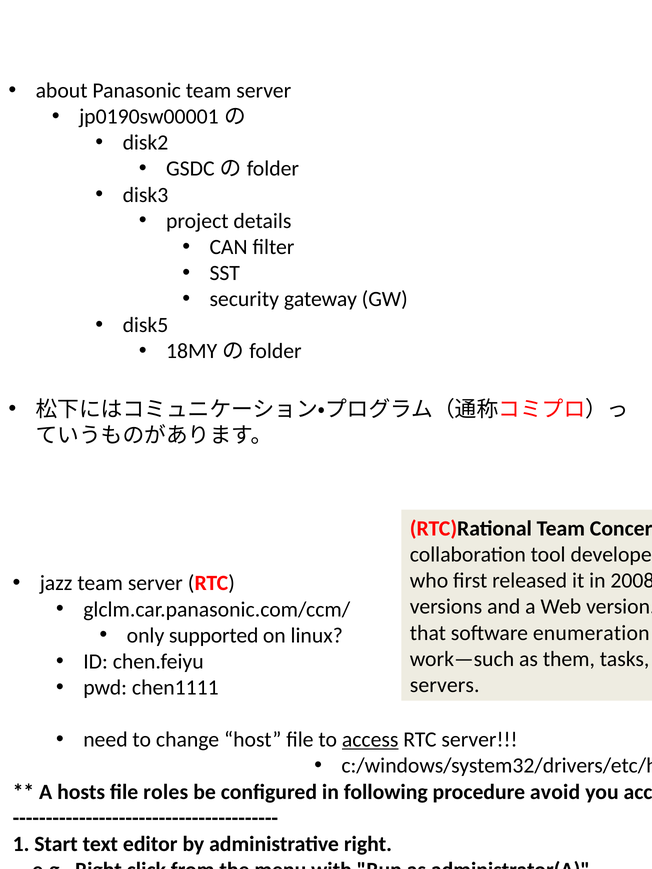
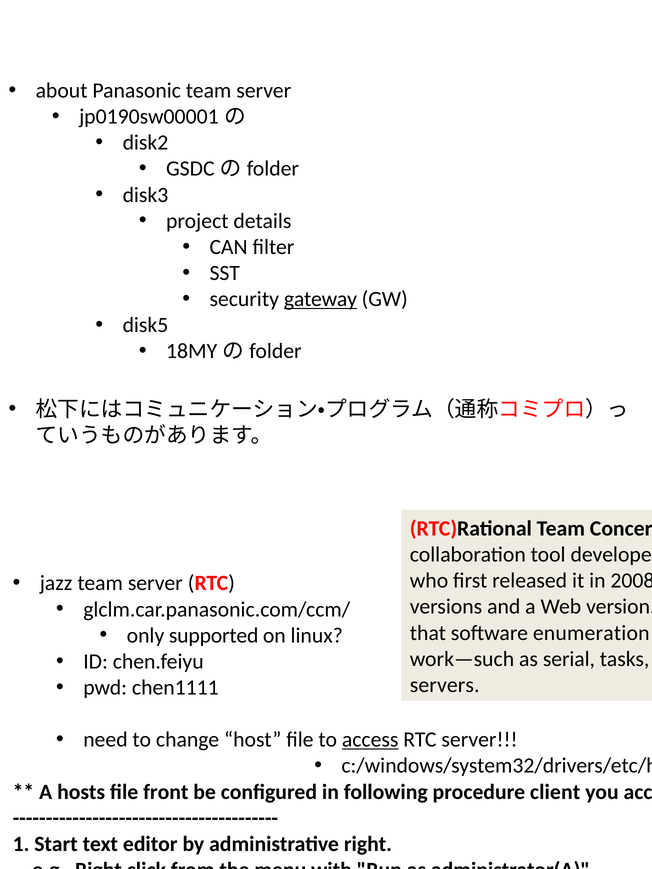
gateway underline: none -> present
them: them -> serial
roles: roles -> front
procedure avoid: avoid -> client
